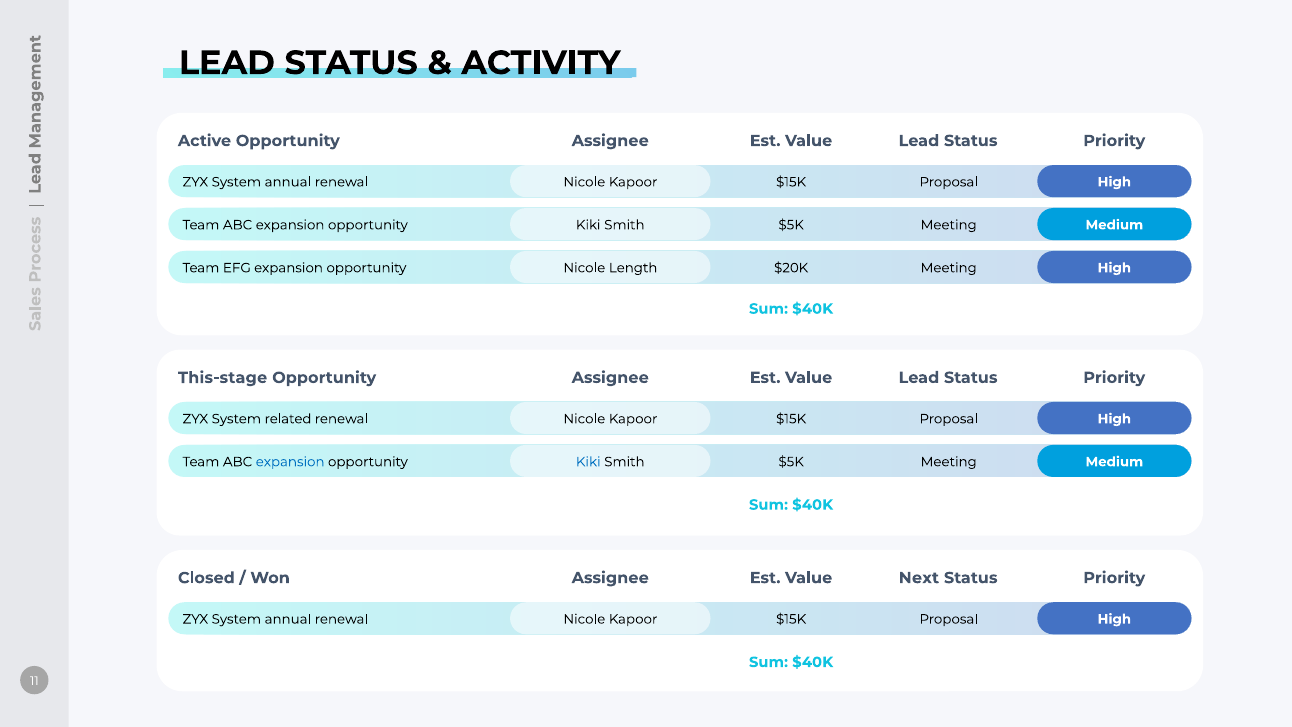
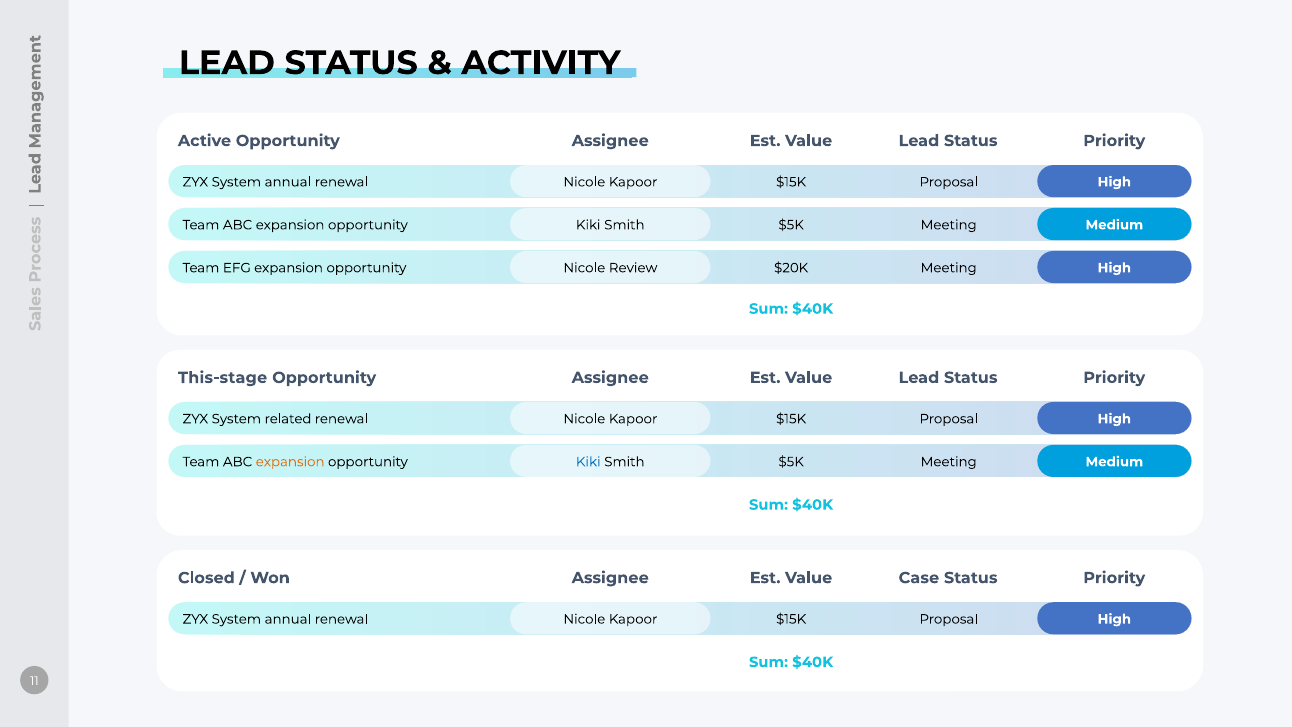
Length: Length -> Review
expansion at (290, 462) colour: blue -> orange
Next: Next -> Case
